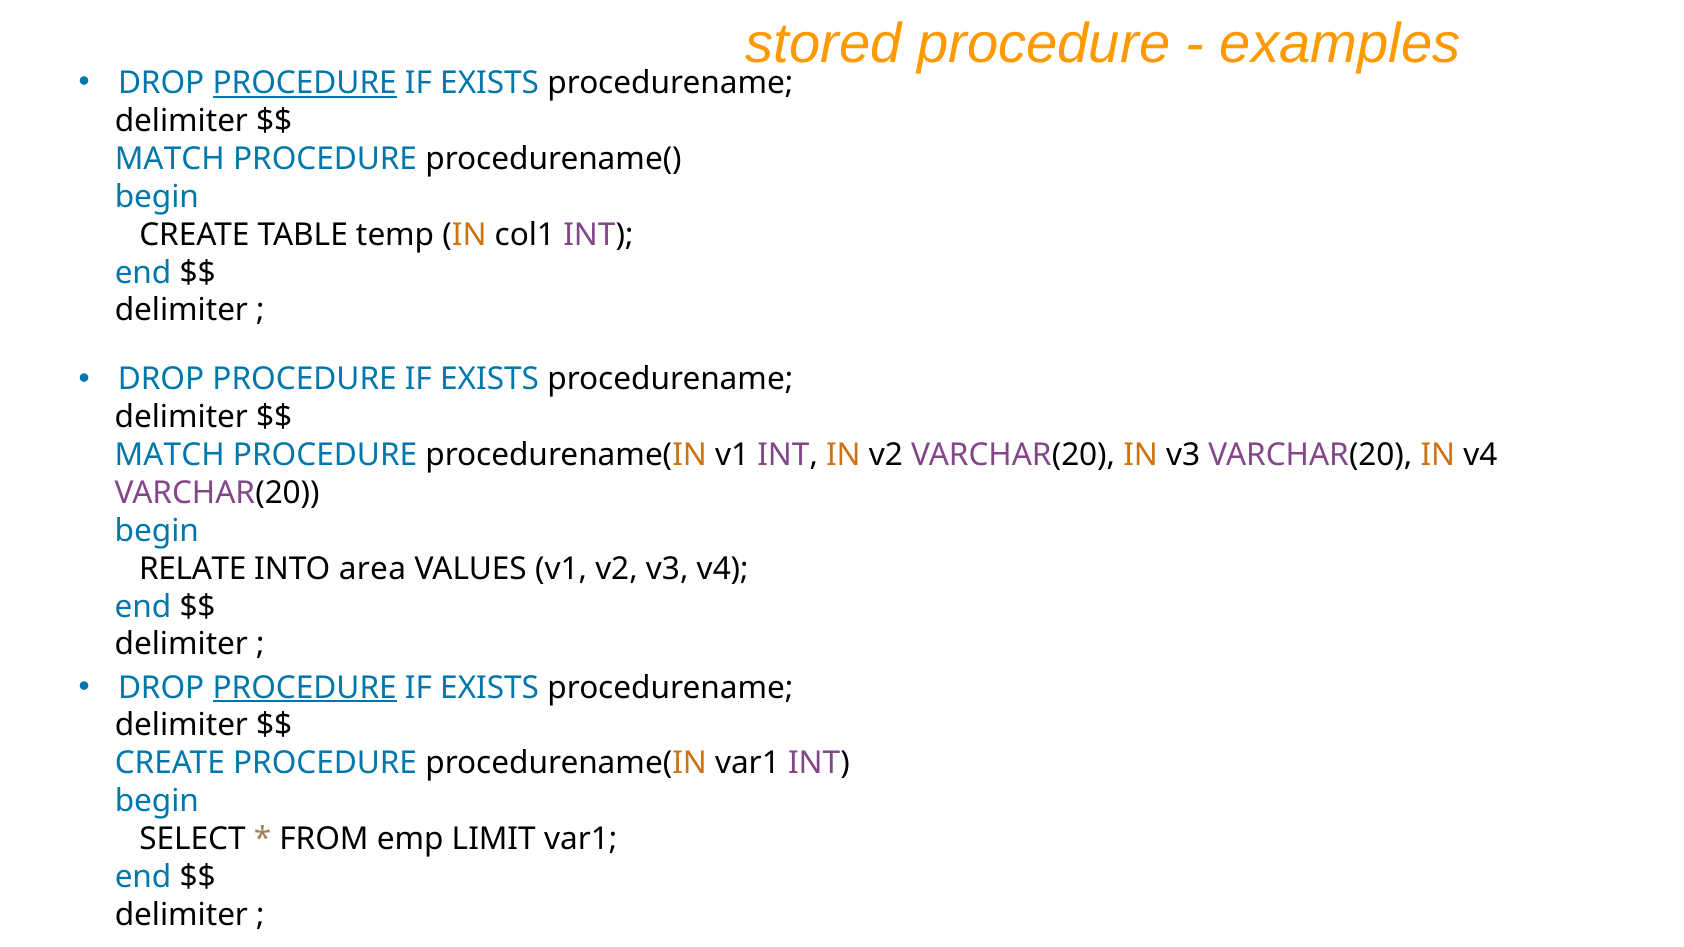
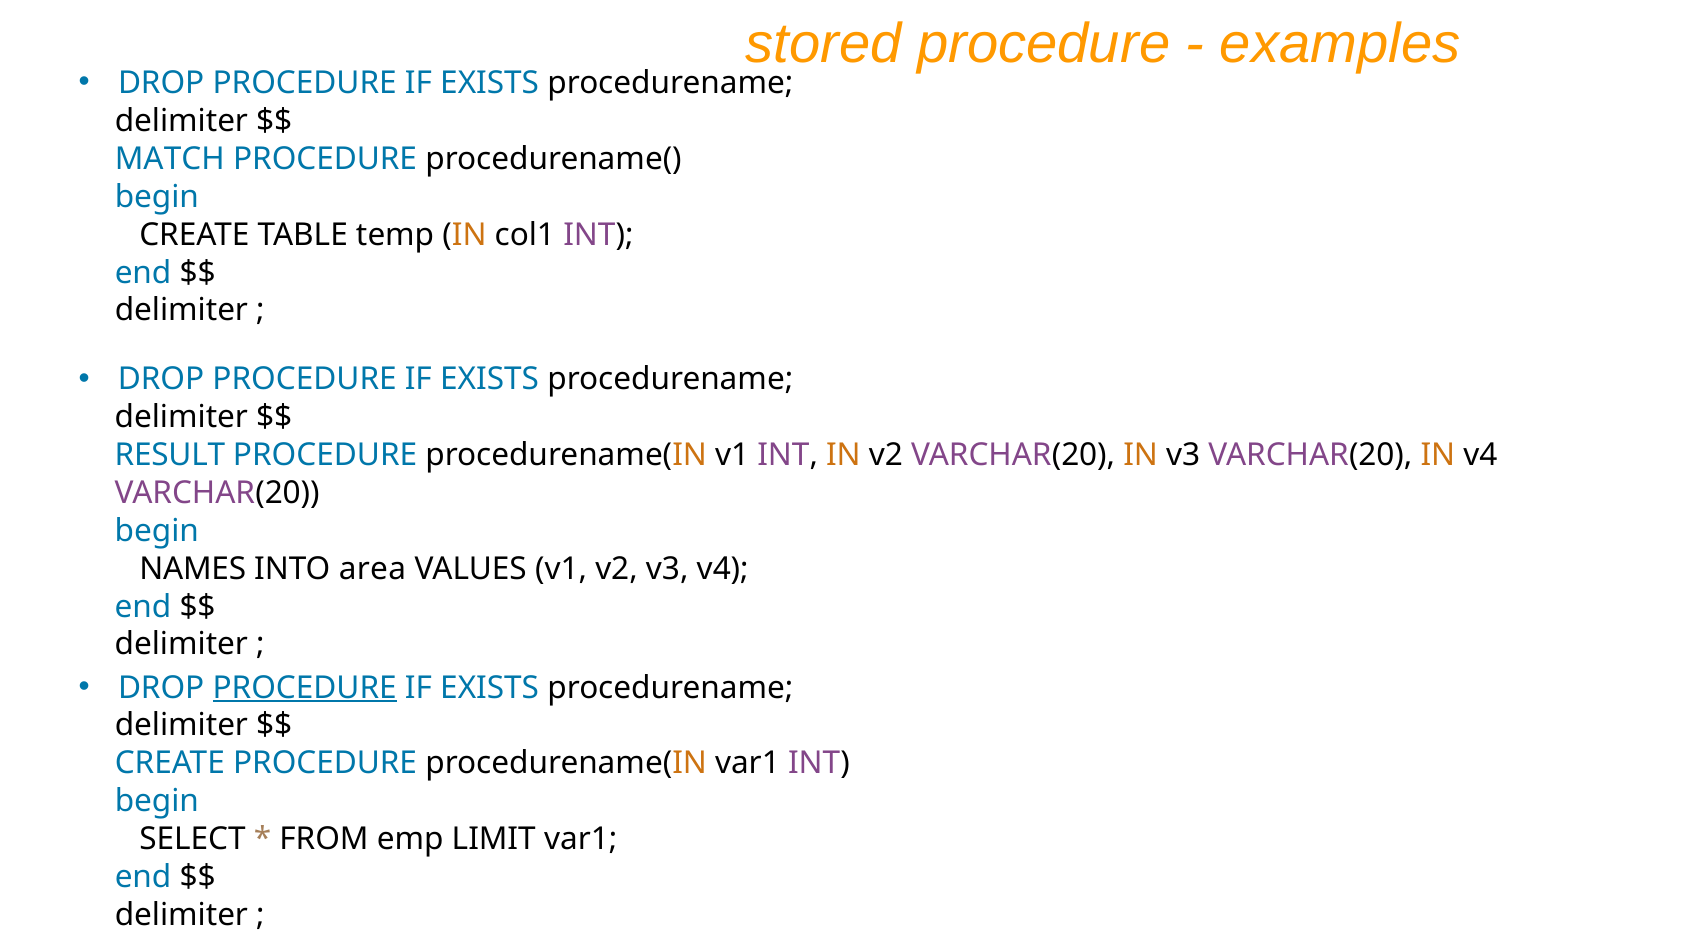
PROCEDURE at (305, 83) underline: present -> none
MATCH at (170, 455): MATCH -> RESULT
RELATE: RELATE -> NAMES
